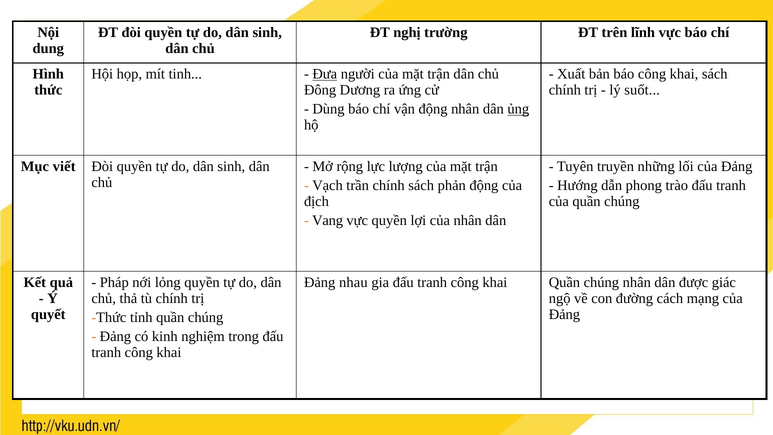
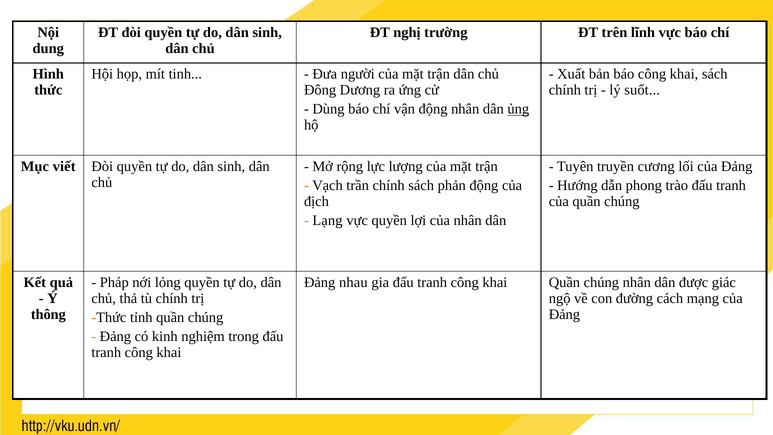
Đưa underline: present -> none
những: những -> cương
Vang: Vang -> Lạng
quyết: quyết -> thông
